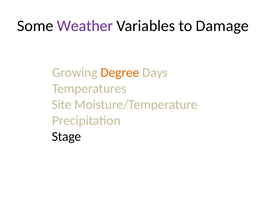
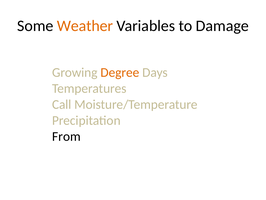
Weather colour: purple -> orange
Site: Site -> Call
Stage: Stage -> From
